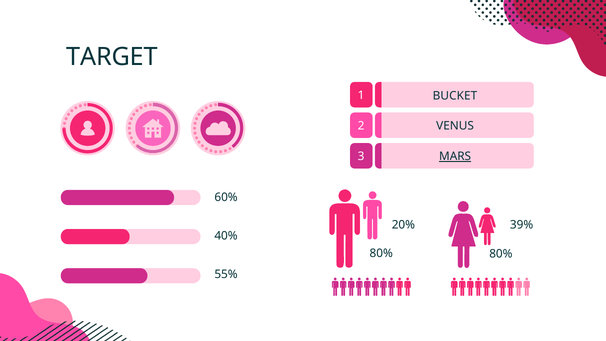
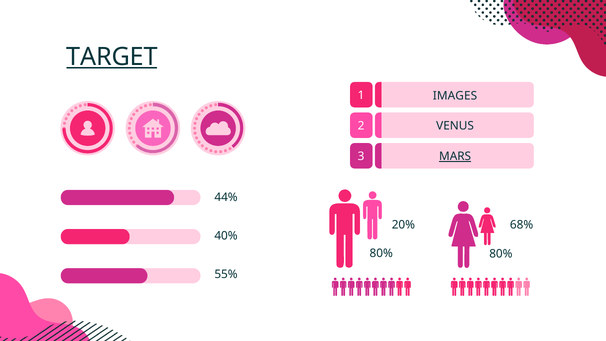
TARGET underline: none -> present
BUCKET: BUCKET -> IMAGES
60%: 60% -> 44%
39%: 39% -> 68%
